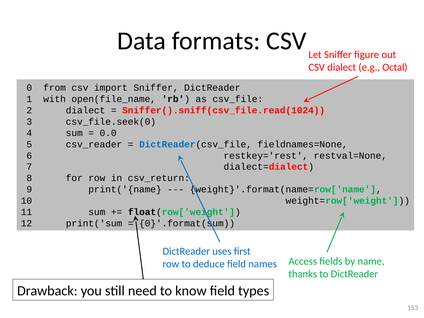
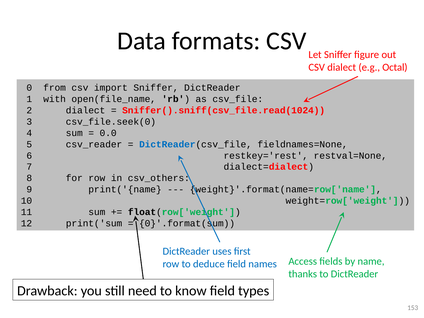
csv_return: csv_return -> csv_others
